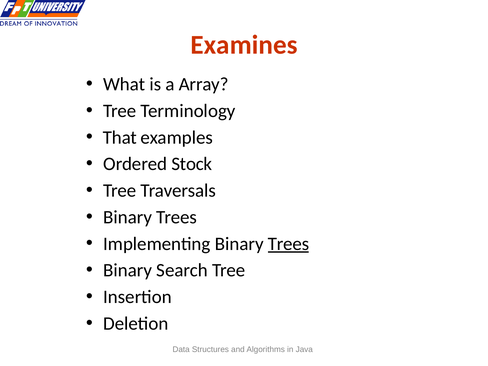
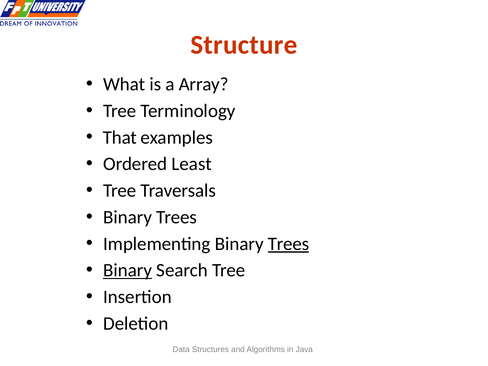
Examines: Examines -> Structure
Stock: Stock -> Least
Binary at (128, 270) underline: none -> present
